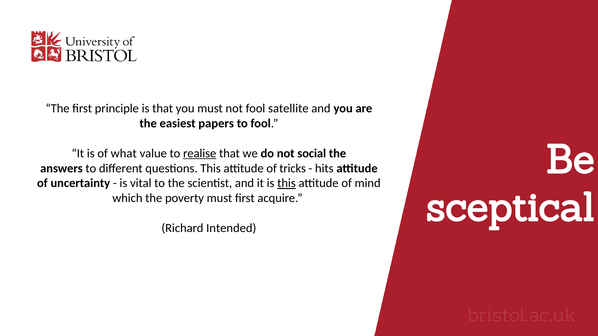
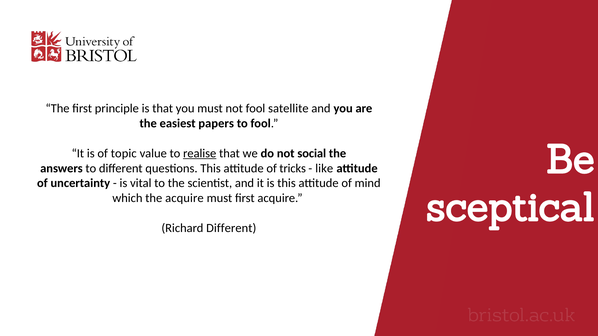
what: what -> topic
hits: hits -> like
this at (286, 183) underline: present -> none
the poverty: poverty -> acquire
Richard Intended: Intended -> Different
